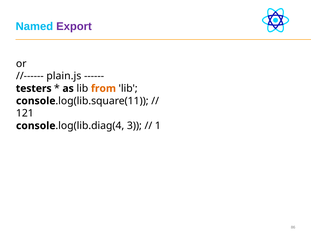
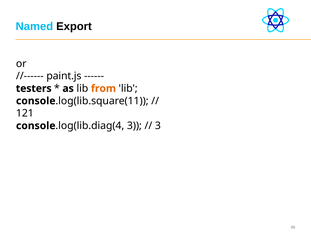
Export colour: purple -> black
plain.js: plain.js -> paint.js
1 at (158, 126): 1 -> 3
